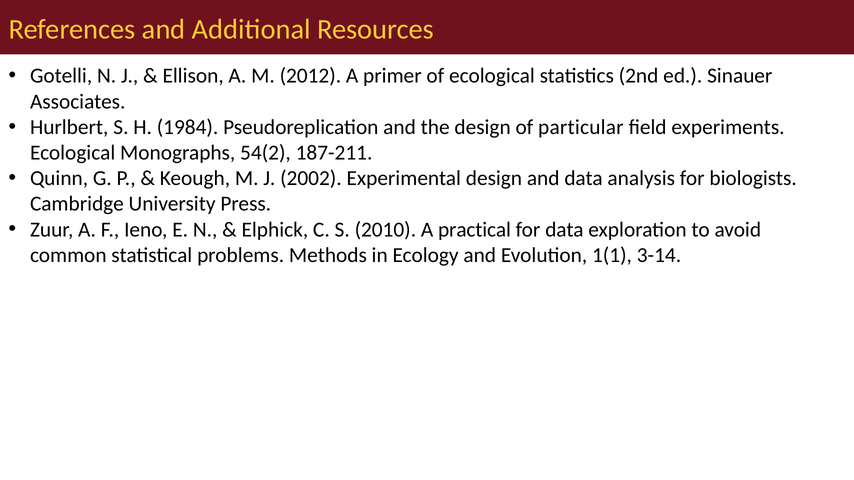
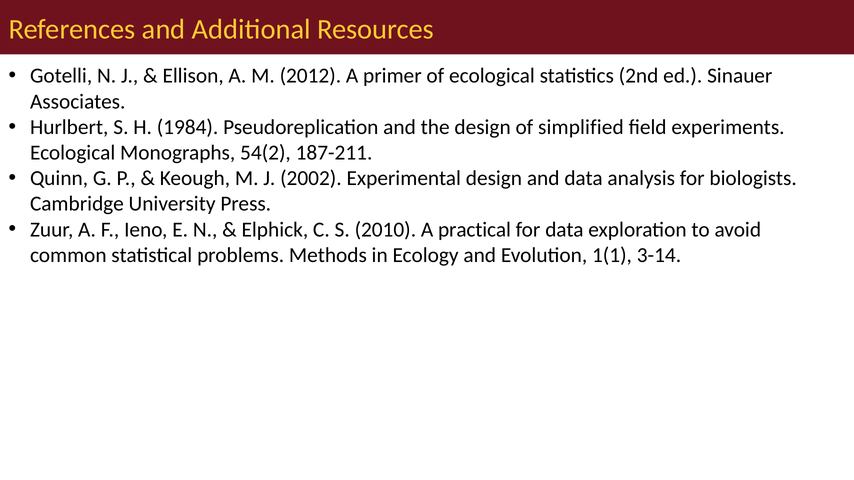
particular: particular -> simplified
